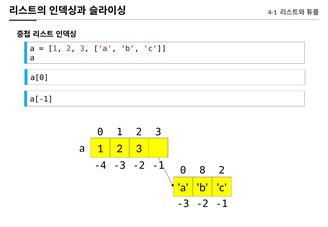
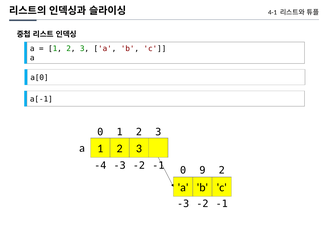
8: 8 -> 9
